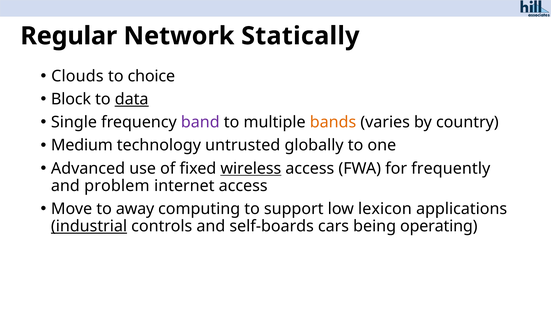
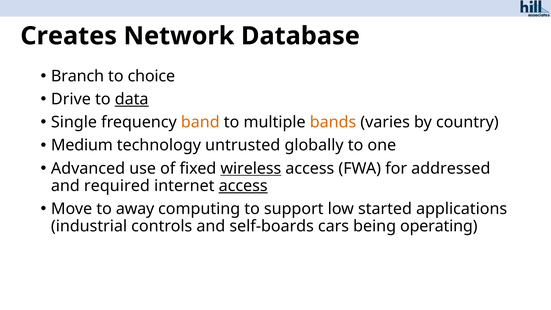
Regular: Regular -> Creates
Statically: Statically -> Database
Clouds: Clouds -> Branch
Block: Block -> Drive
band colour: purple -> orange
frequently: frequently -> addressed
problem: problem -> required
access at (243, 186) underline: none -> present
lexicon: lexicon -> started
industrial underline: present -> none
